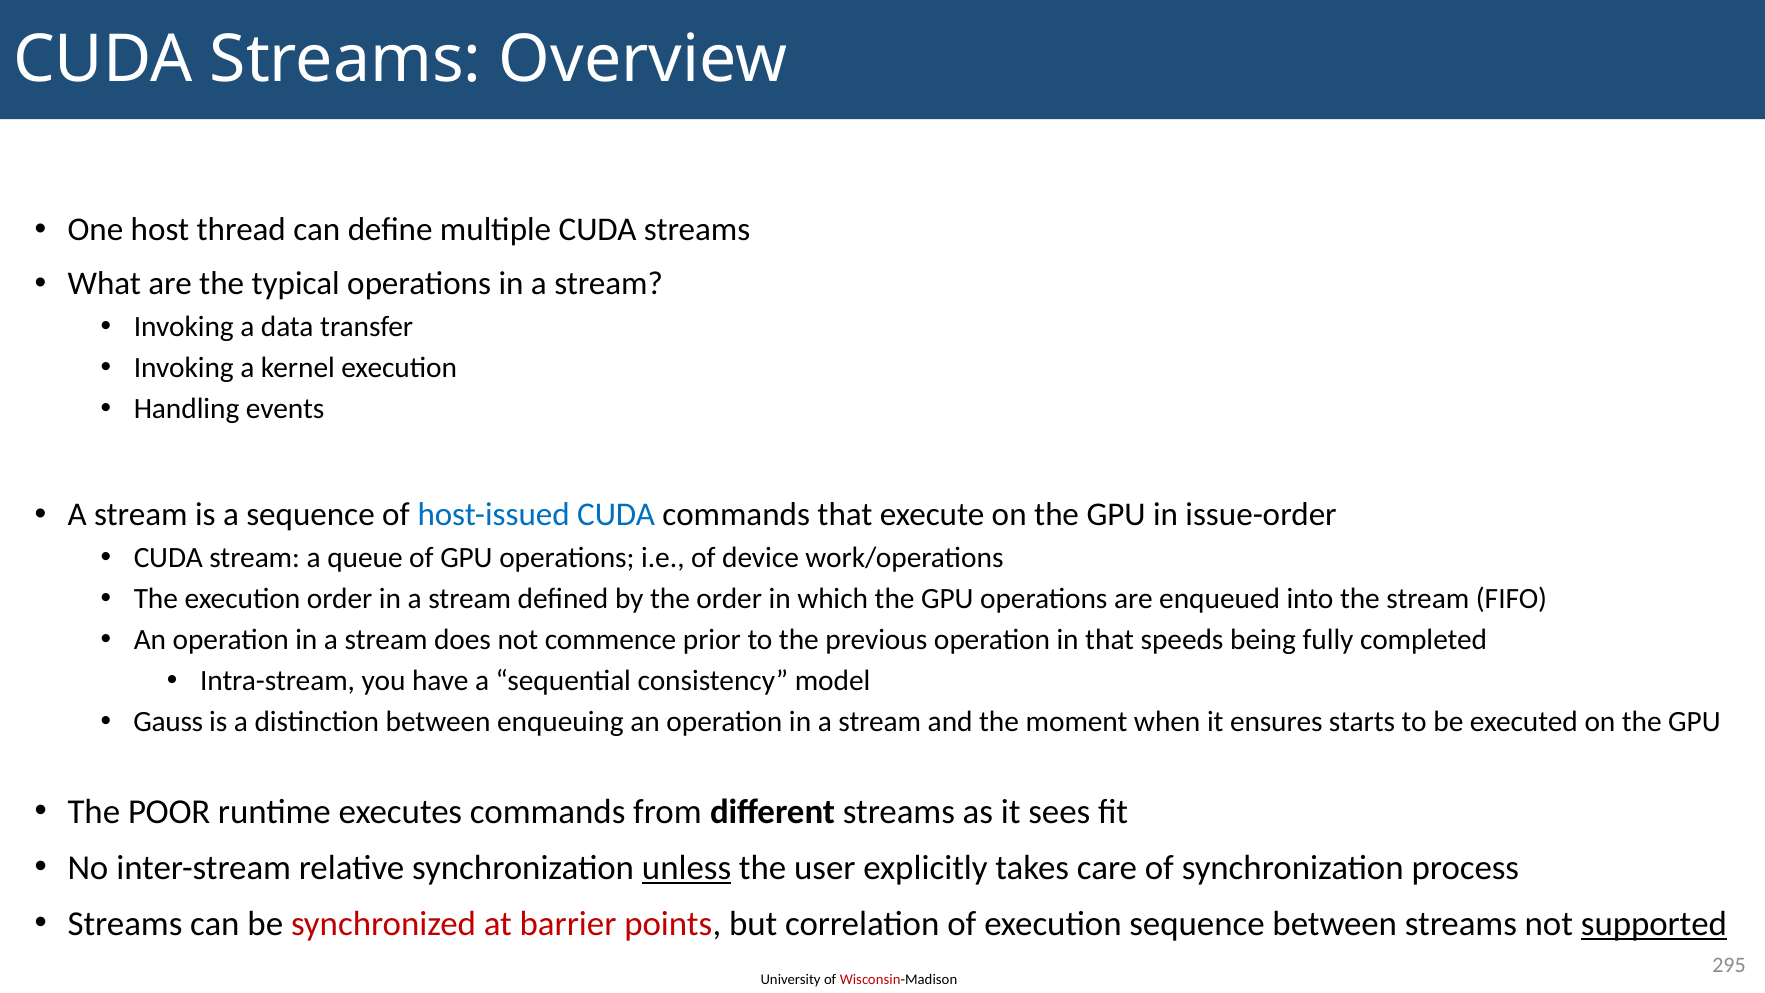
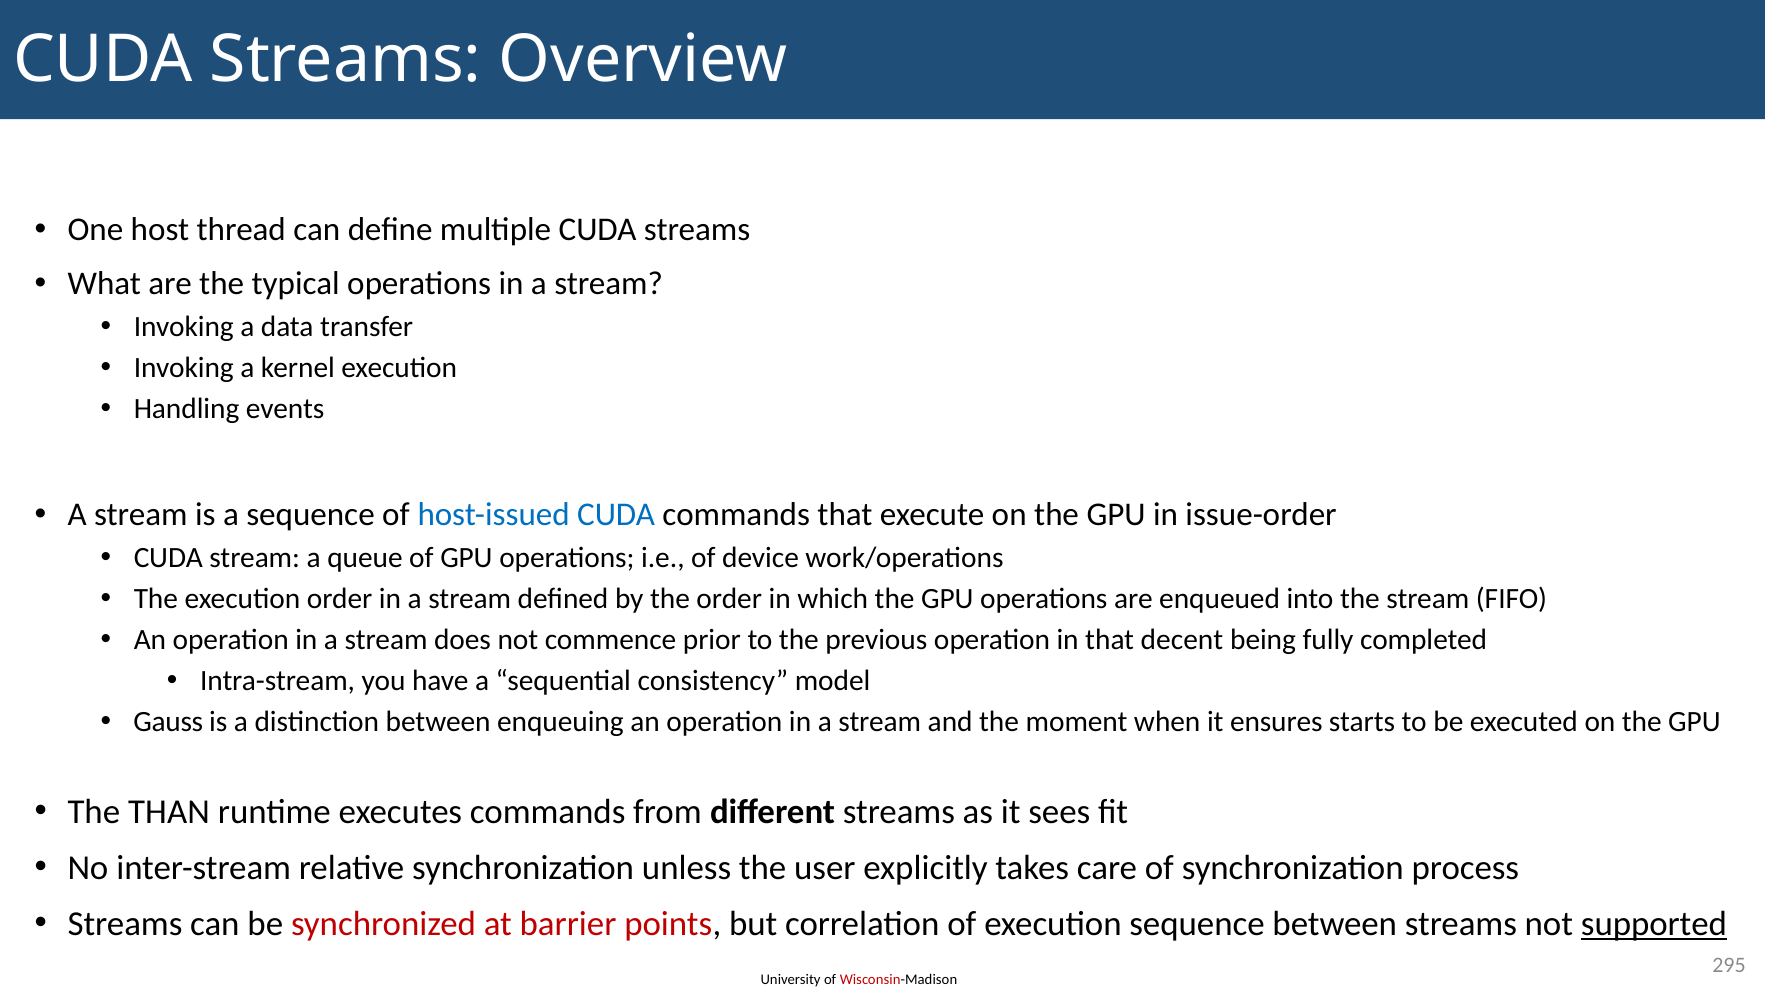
speeds: speeds -> decent
POOR: POOR -> THAN
unless underline: present -> none
